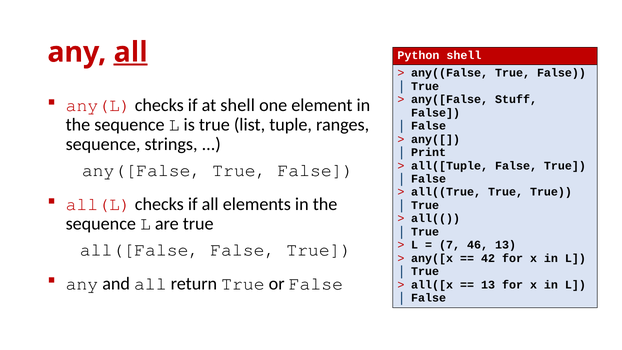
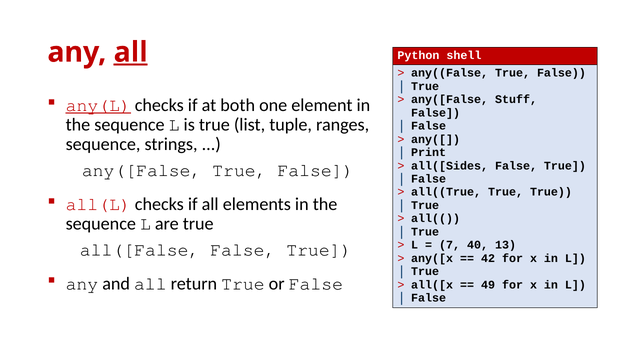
any(L underline: none -> present
at shell: shell -> both
all([Tuple: all([Tuple -> all([Sides
46: 46 -> 40
13 at (488, 285): 13 -> 49
